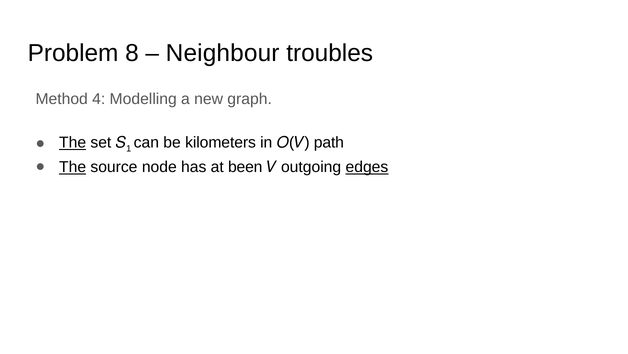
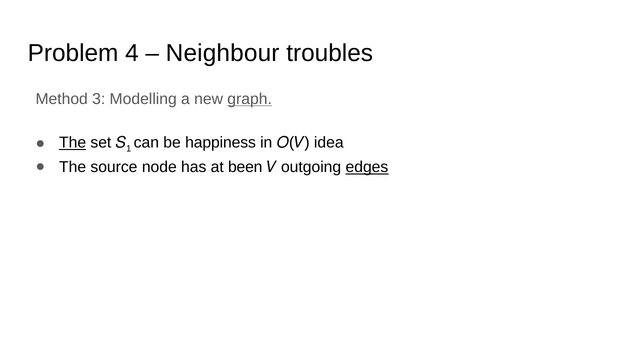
8: 8 -> 4
4: 4 -> 3
graph underline: none -> present
kilometers: kilometers -> happiness
path: path -> idea
The at (73, 167) underline: present -> none
